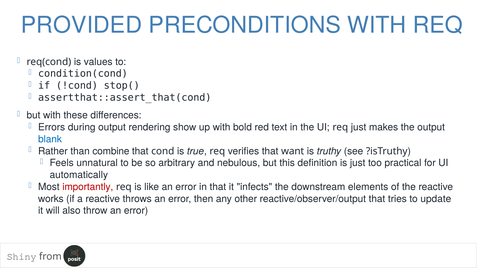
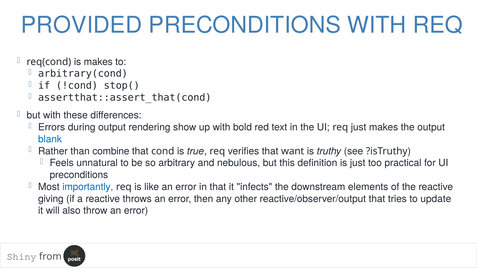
is values: values -> makes
condition(cond: condition(cond -> arbitrary(cond
automatically at (79, 175): automatically -> preconditions
importantly colour: red -> blue
works: works -> giving
